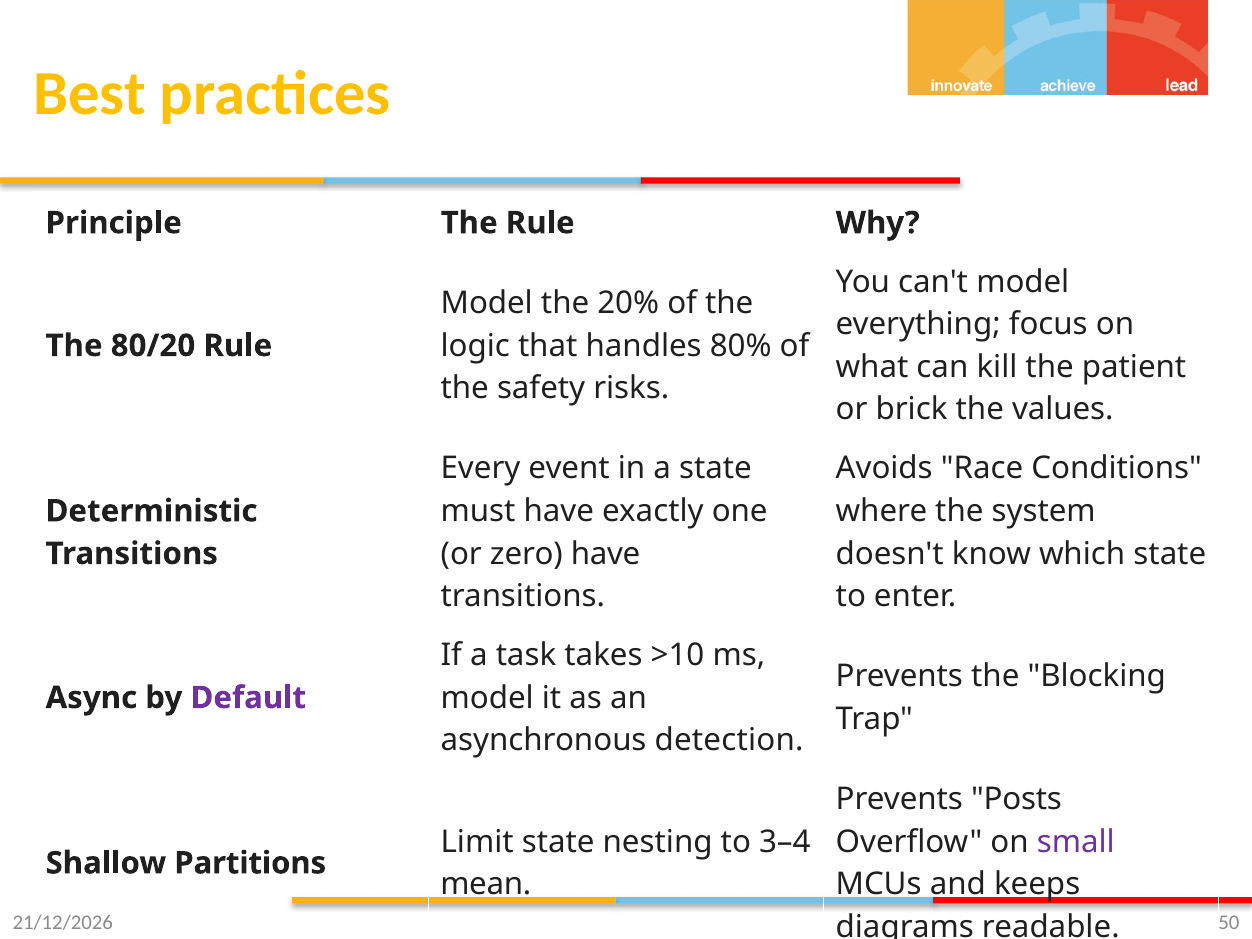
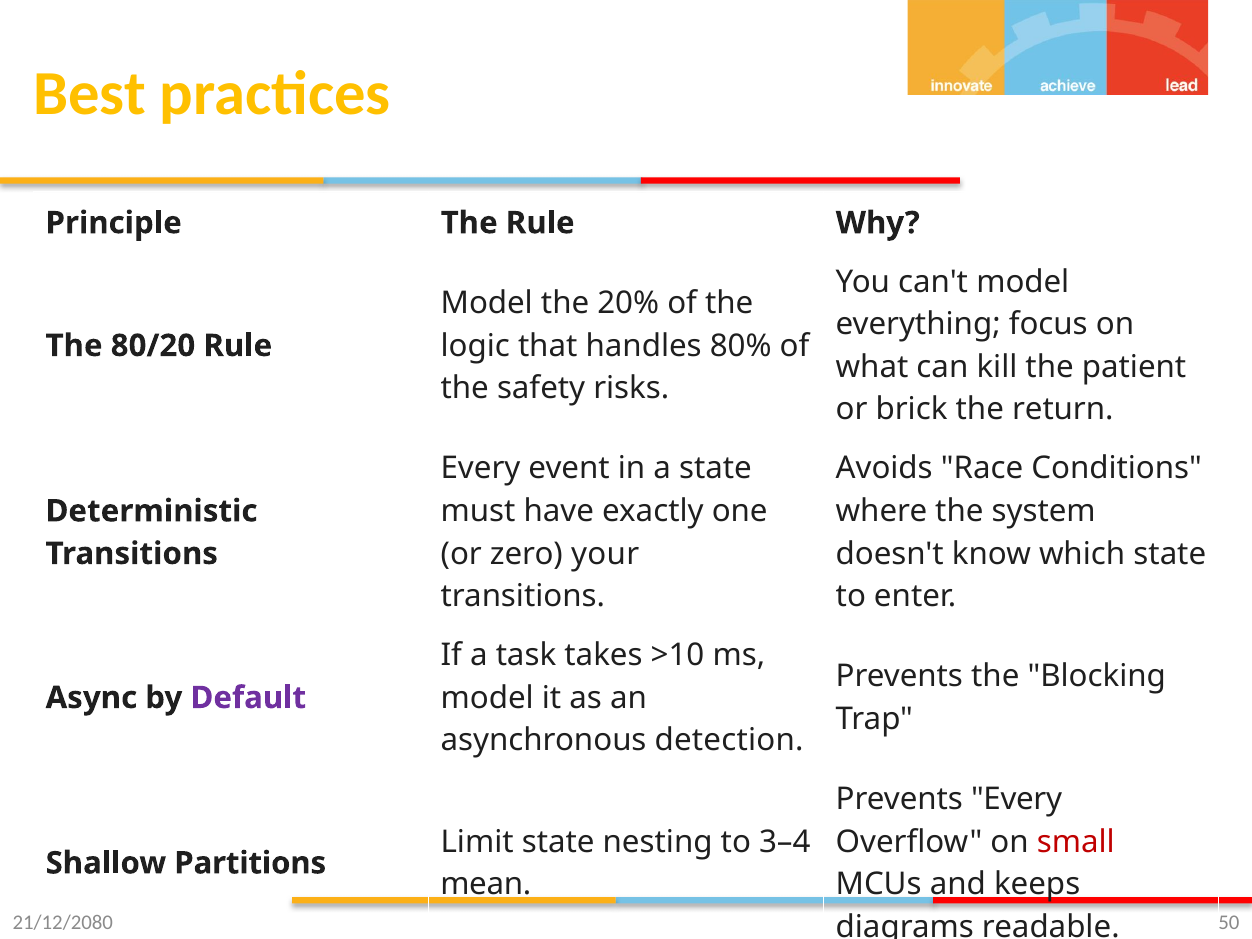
values: values -> return
zero have: have -> your
Prevents Posts: Posts -> Every
small colour: purple -> red
21/12/2026: 21/12/2026 -> 21/12/2080
